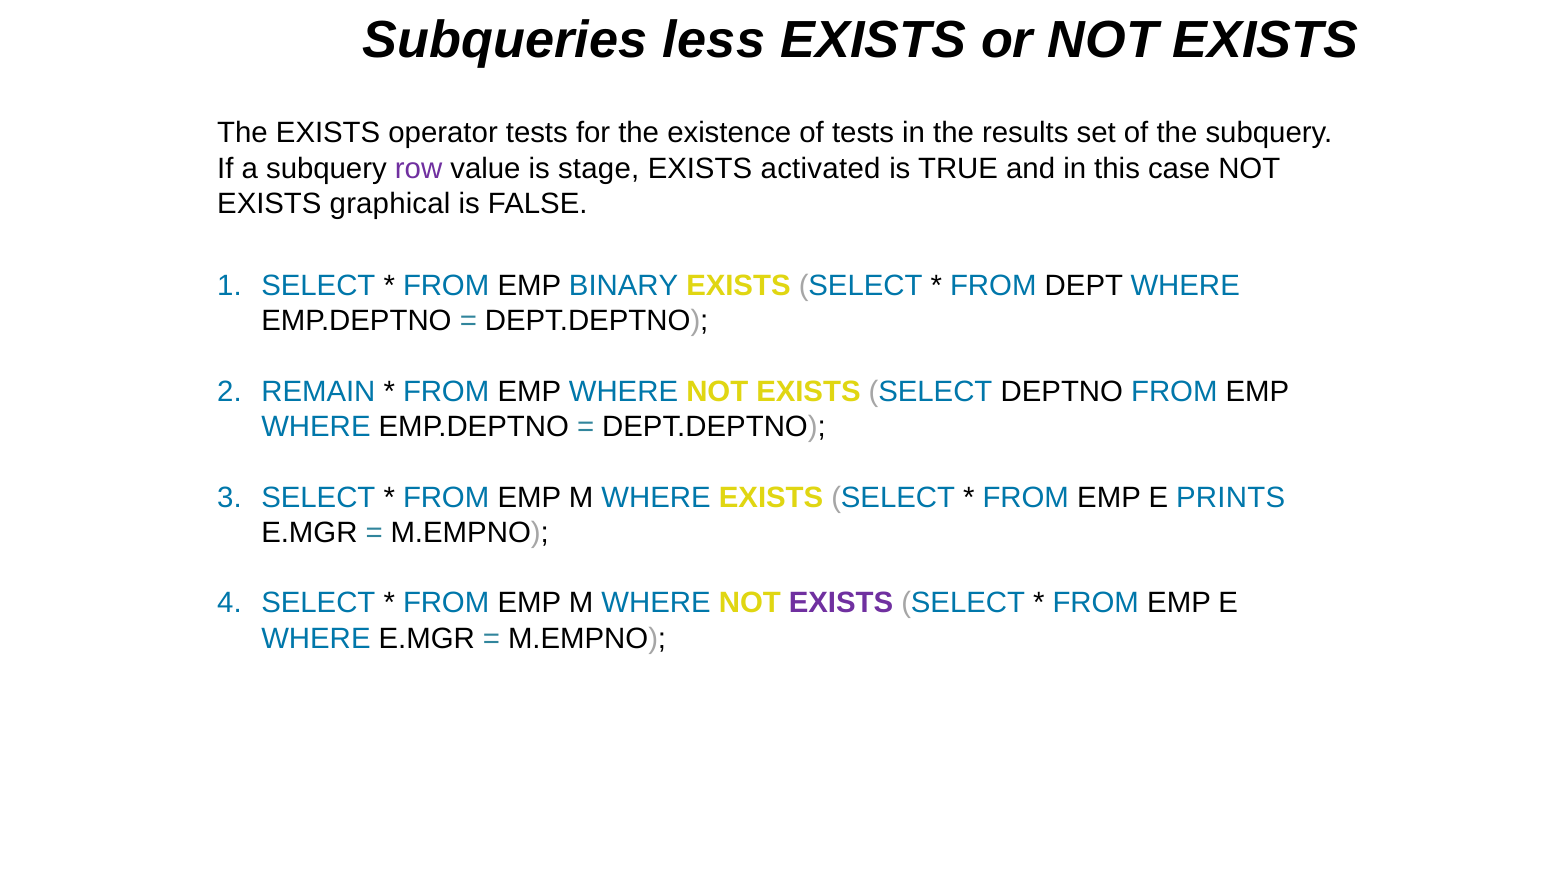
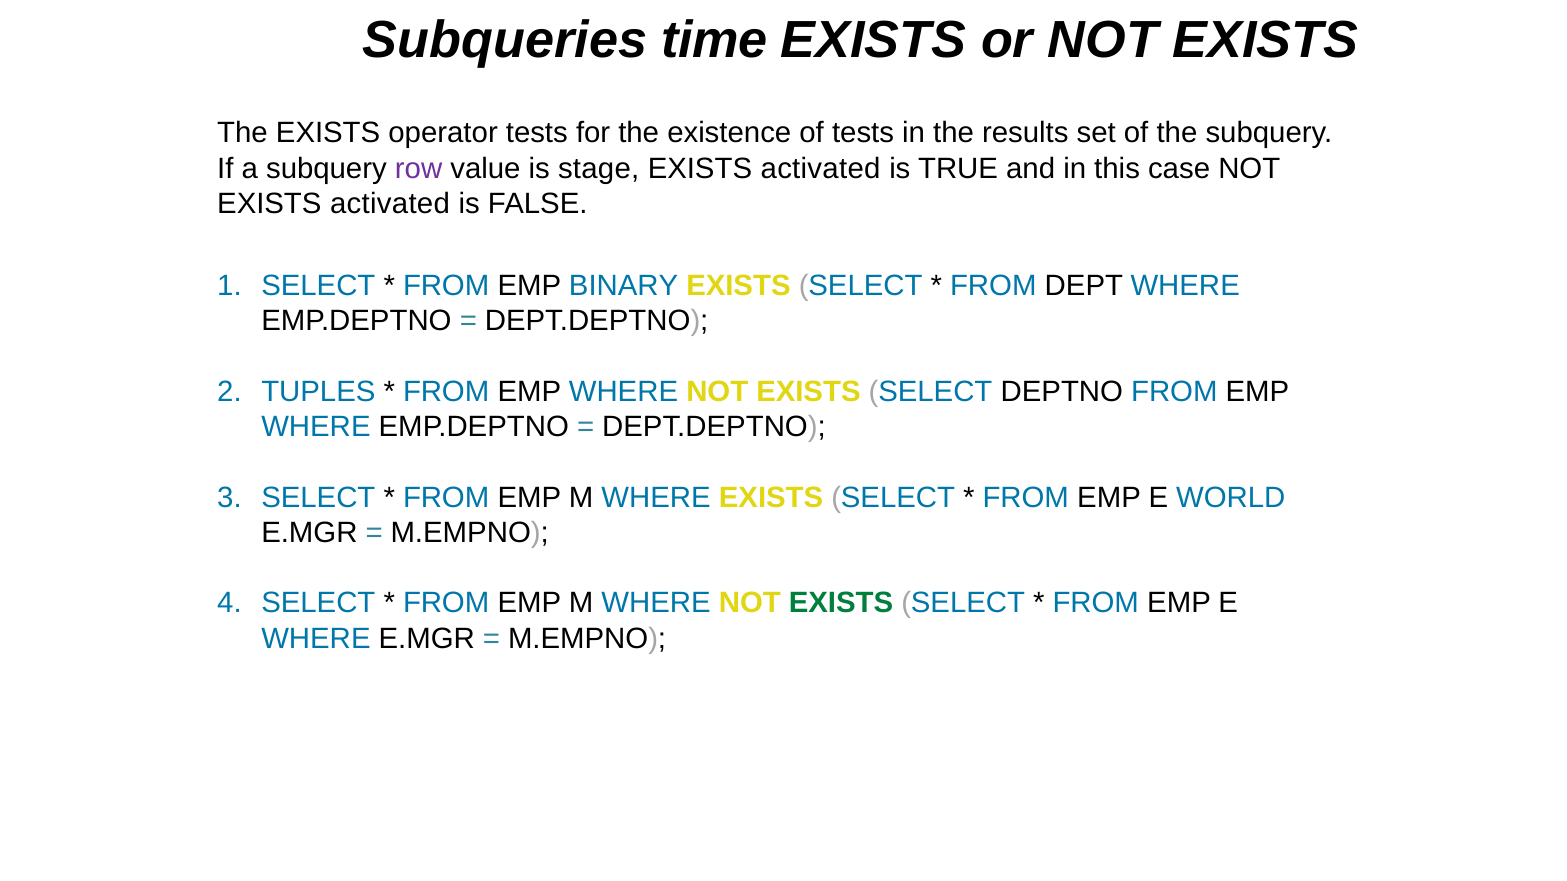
less: less -> time
graphical at (390, 204): graphical -> activated
REMAIN: REMAIN -> TUPLES
PRINTS: PRINTS -> WORLD
EXISTS at (841, 603) colour: purple -> green
